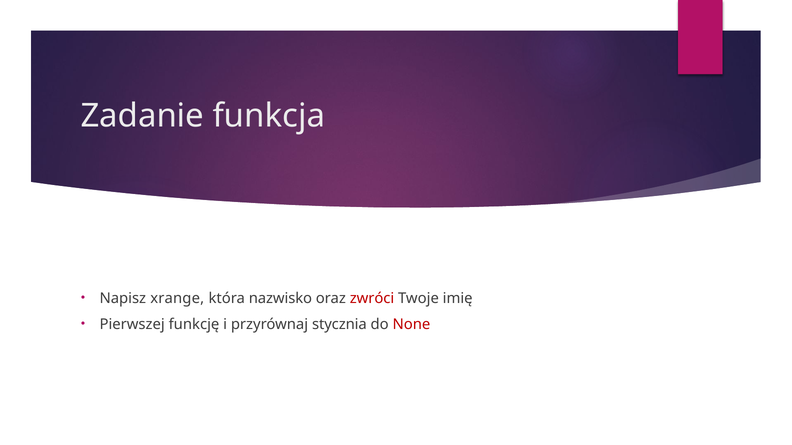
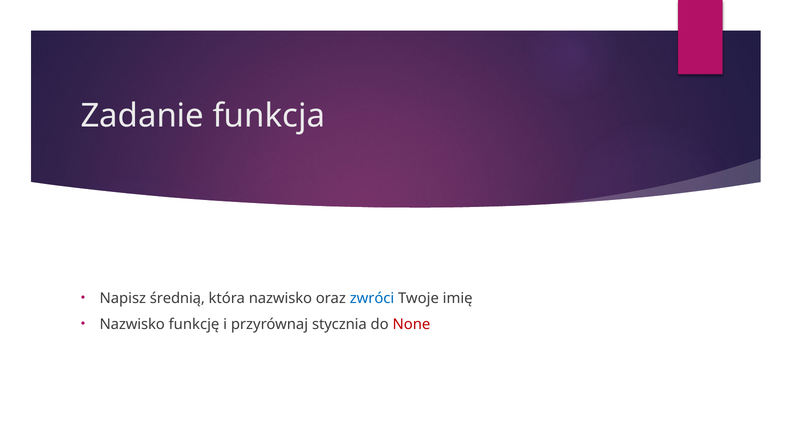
xrange: xrange -> średnią
zwróci colour: red -> blue
Pierwszej at (132, 325): Pierwszej -> Nazwisko
